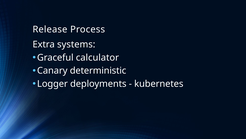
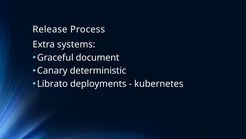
calculator: calculator -> document
Logger: Logger -> Librato
